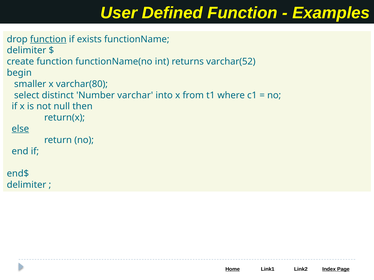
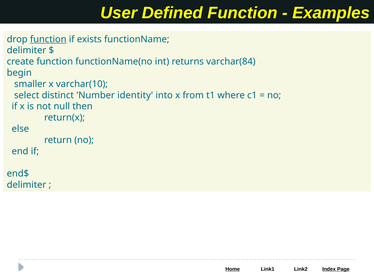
varchar(52: varchar(52 -> varchar(84
varchar(80: varchar(80 -> varchar(10
varchar: varchar -> identity
else underline: present -> none
